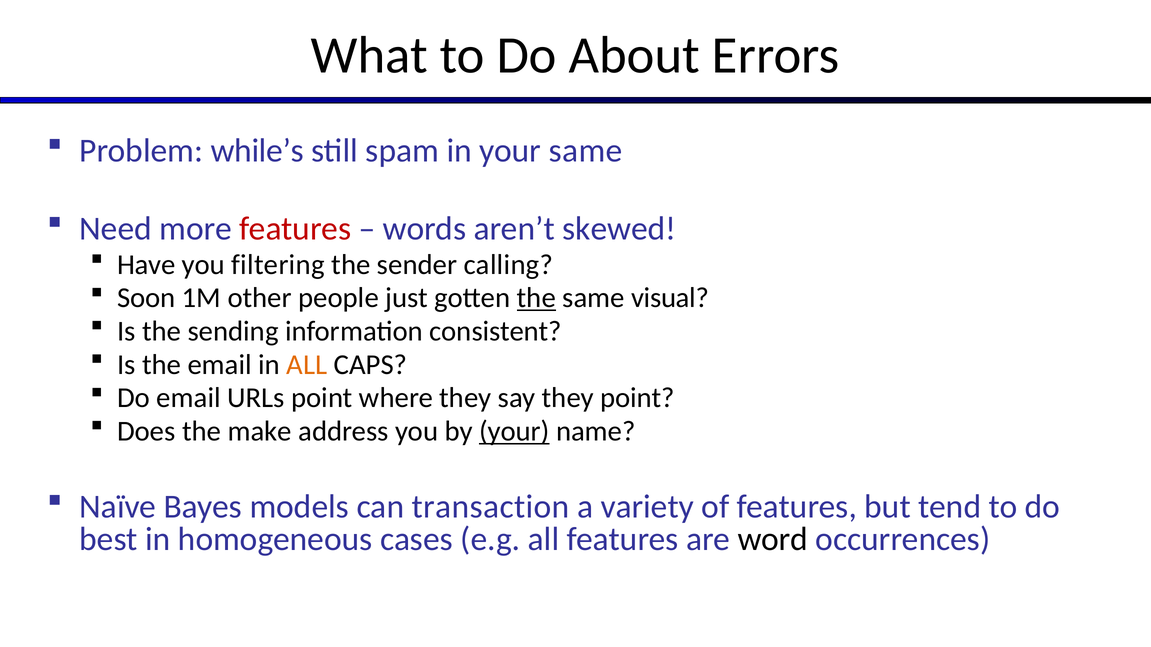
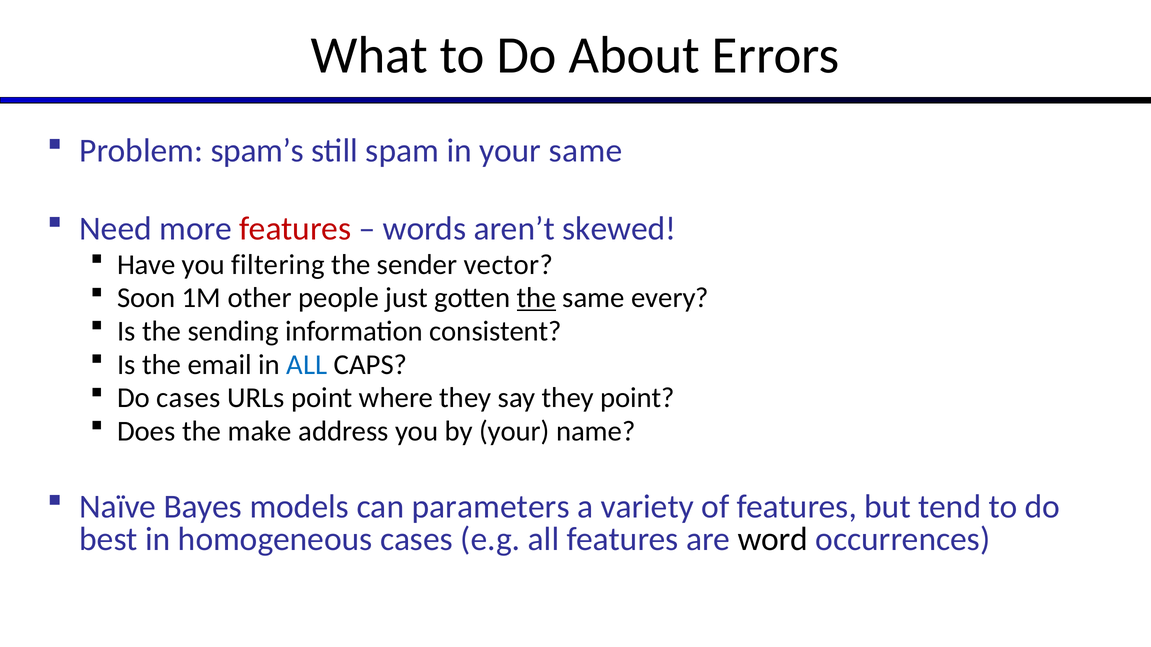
while’s: while’s -> spam’s
calling: calling -> vector
visual: visual -> every
ALL at (307, 365) colour: orange -> blue
Do email: email -> cases
your at (514, 432) underline: present -> none
transaction: transaction -> parameters
